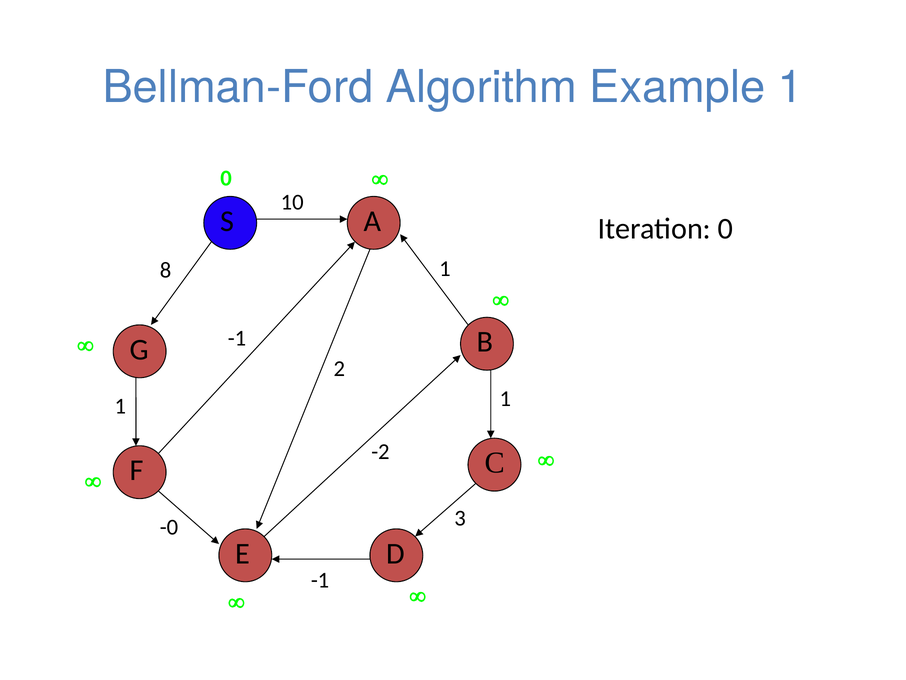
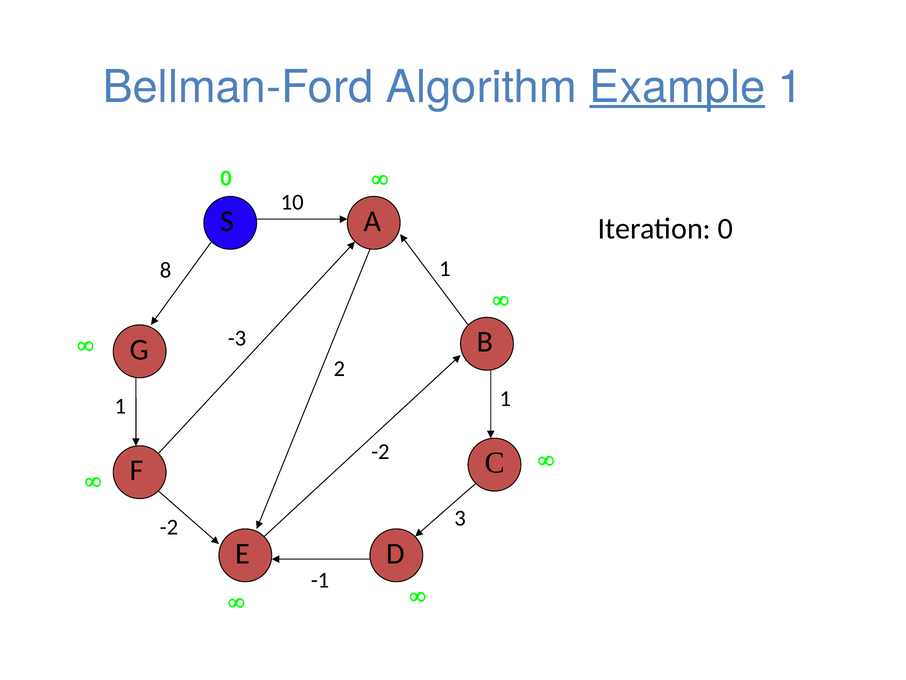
Example underline: none -> present
-1 at (237, 338): -1 -> -3
-0 at (169, 527): -0 -> -2
